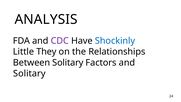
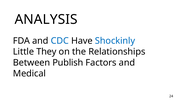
CDC colour: purple -> blue
Between Solitary: Solitary -> Publish
Solitary at (29, 73): Solitary -> Medical
